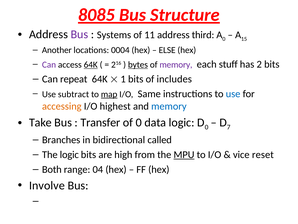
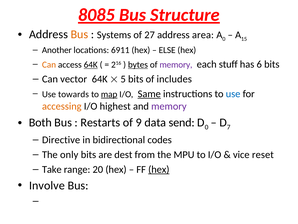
Bus at (79, 34) colour: purple -> orange
11: 11 -> 27
third: third -> area
0004: 0004 -> 6911
Can at (49, 65) colour: purple -> orange
2: 2 -> 6
repeat: repeat -> vector
1: 1 -> 5
subtract: subtract -> towards
Same underline: none -> present
memory at (169, 106) colour: blue -> purple
Take: Take -> Both
Transfer: Transfer -> Restarts
of 0: 0 -> 9
data logic: logic -> send
Branches: Branches -> Directive
called: called -> codes
The logic: logic -> only
high: high -> dest
MPU underline: present -> none
Both: Both -> Take
04: 04 -> 20
hex at (159, 169) underline: none -> present
